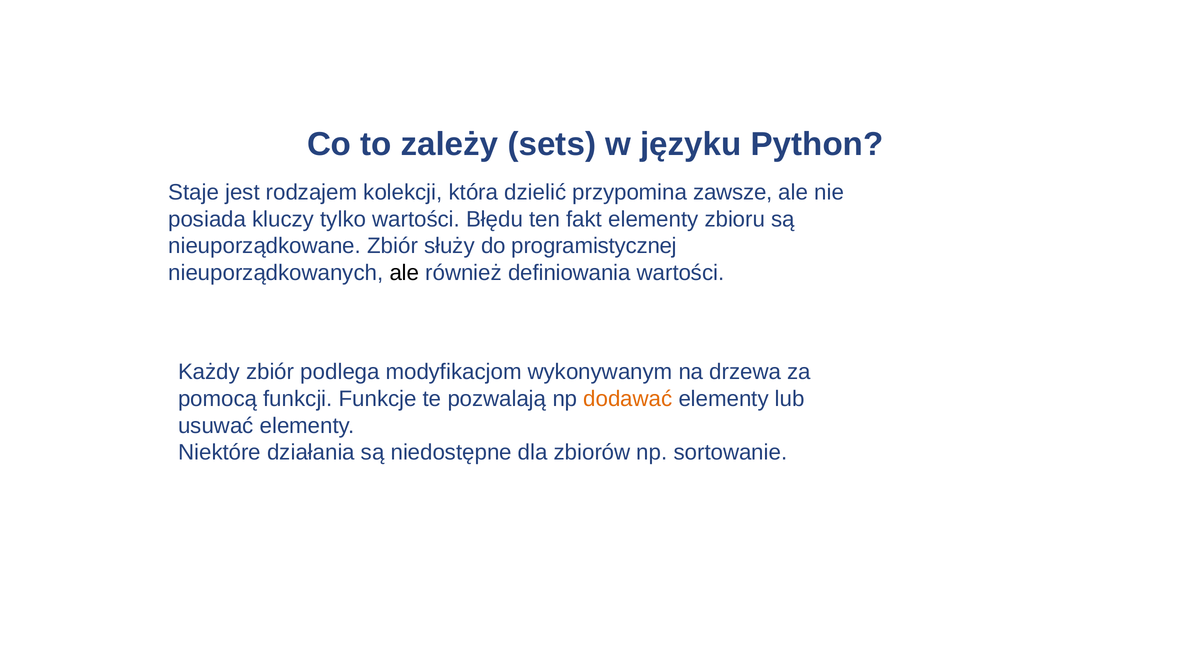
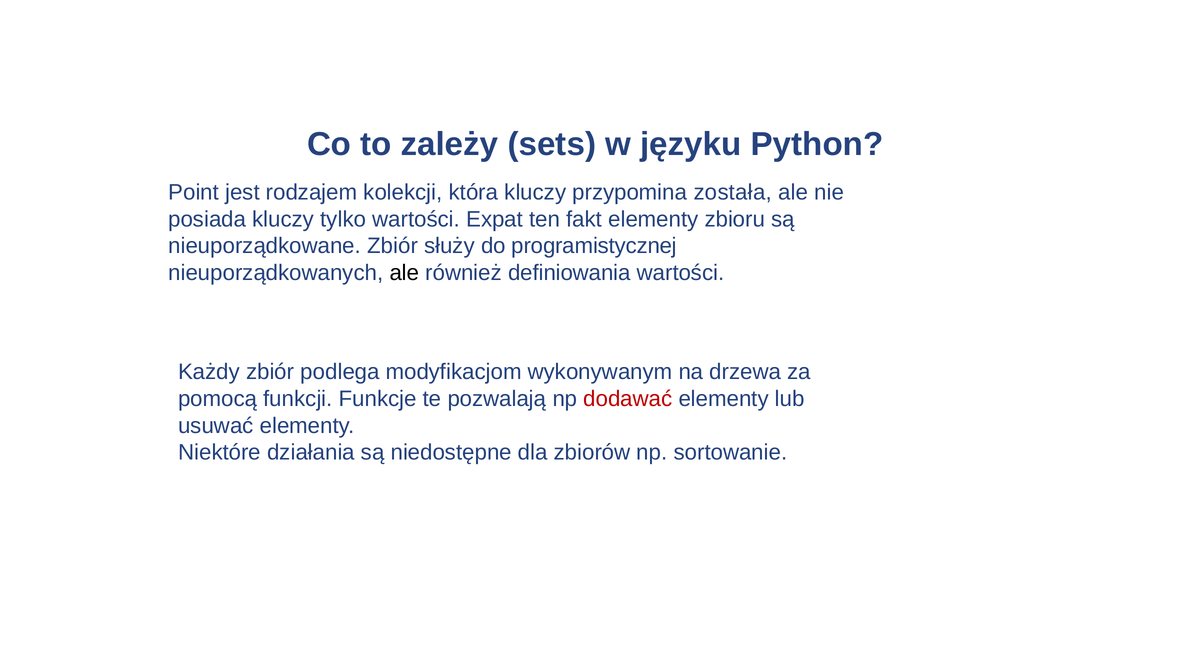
Staje: Staje -> Point
która dzielić: dzielić -> kluczy
zawsze: zawsze -> została
Błędu: Błędu -> Expat
dodawać colour: orange -> red
